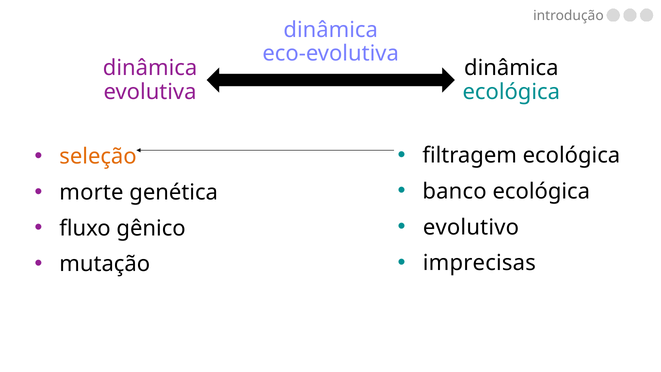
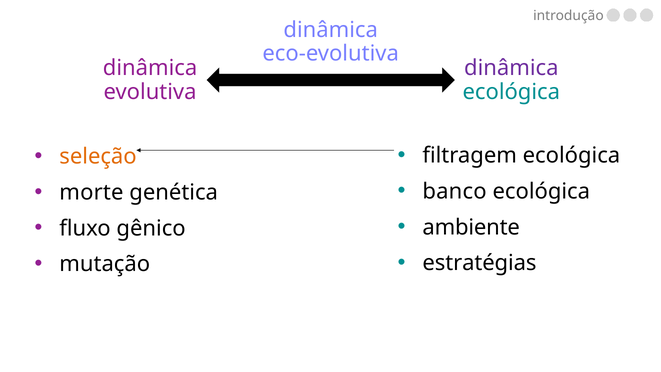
dinâmica at (511, 68) colour: black -> purple
evolutivo: evolutivo -> ambiente
imprecisas: imprecisas -> estratégias
